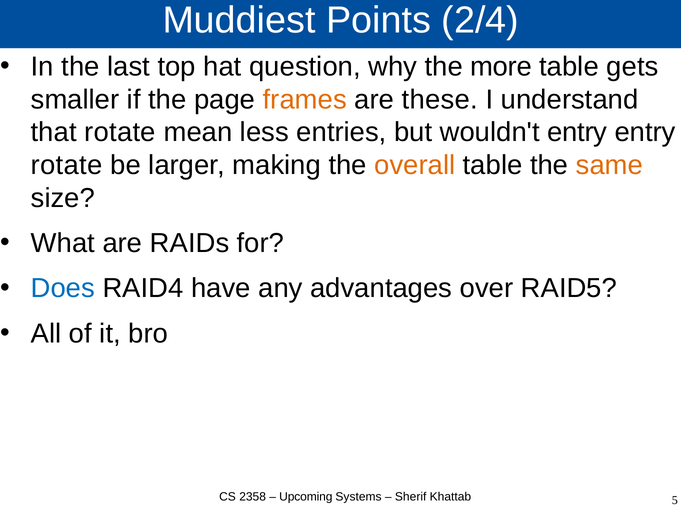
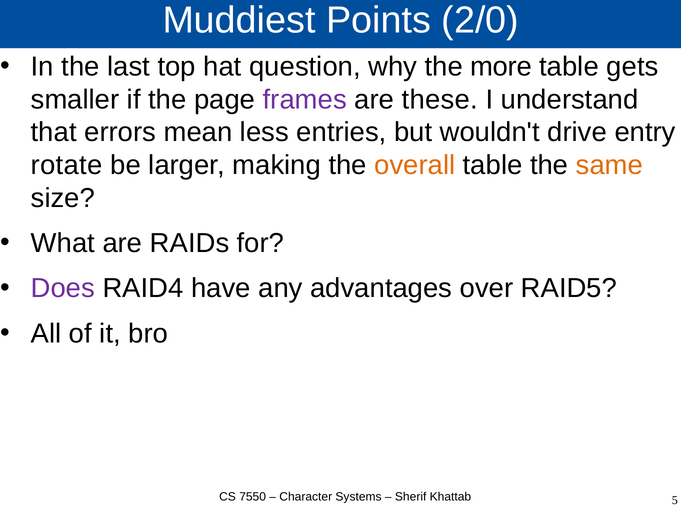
2/4: 2/4 -> 2/0
frames colour: orange -> purple
that rotate: rotate -> errors
wouldn't entry: entry -> drive
Does colour: blue -> purple
2358: 2358 -> 7550
Upcoming: Upcoming -> Character
